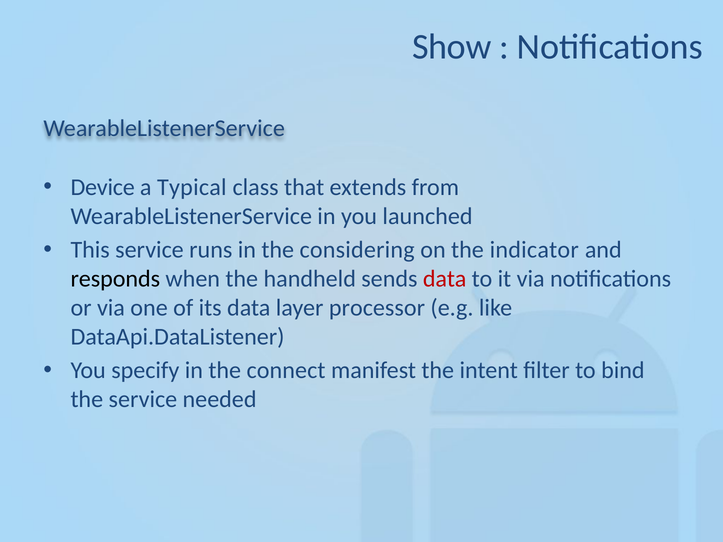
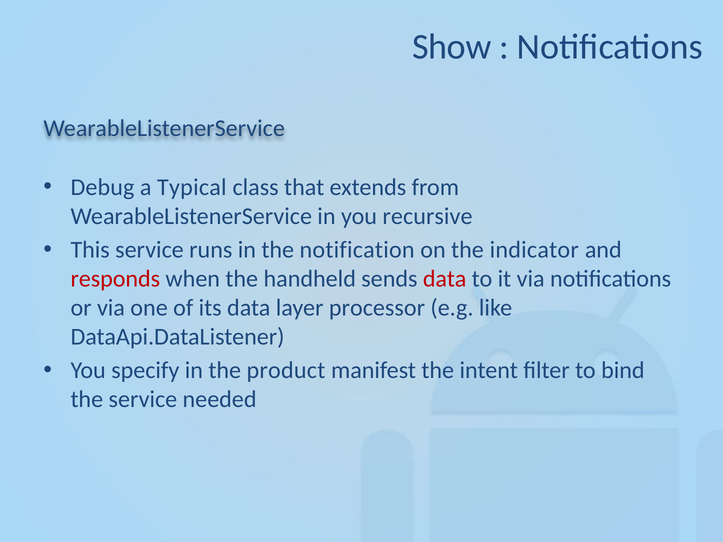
Device: Device -> Debug
launched: launched -> recursive
considering: considering -> notification
responds colour: black -> red
connect: connect -> product
